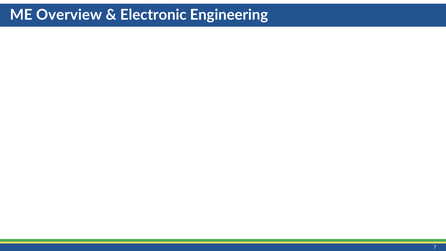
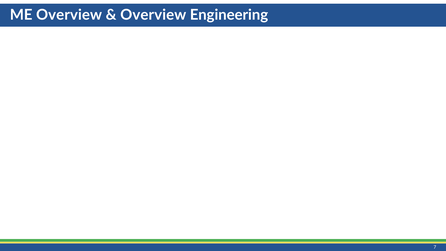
Electronic at (153, 15): Electronic -> Overview
